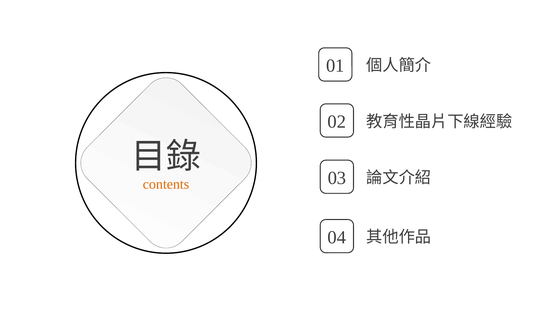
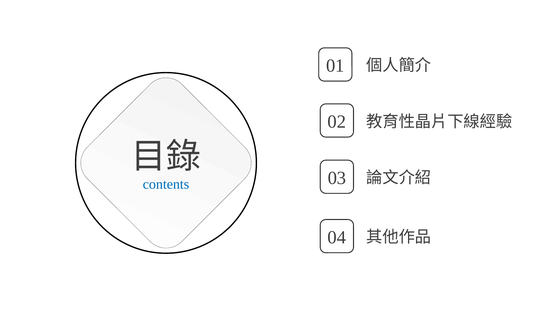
contents colour: orange -> blue
